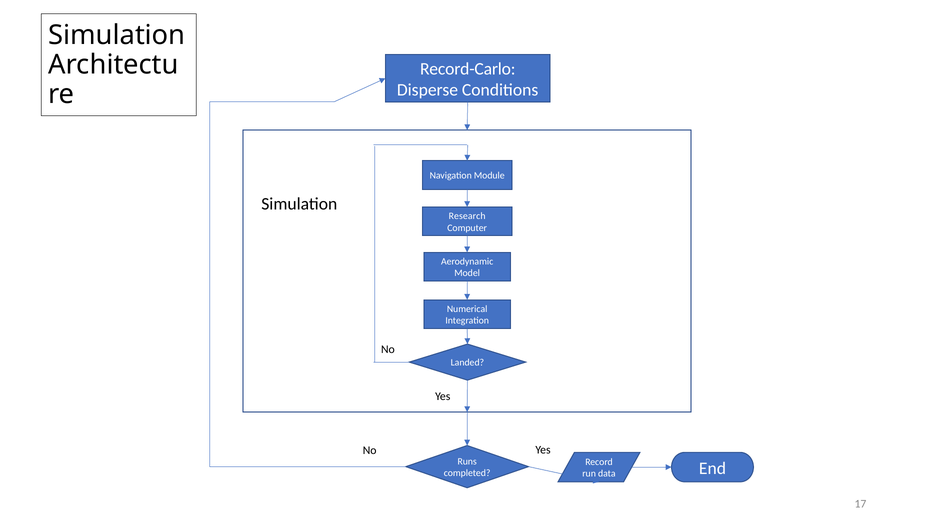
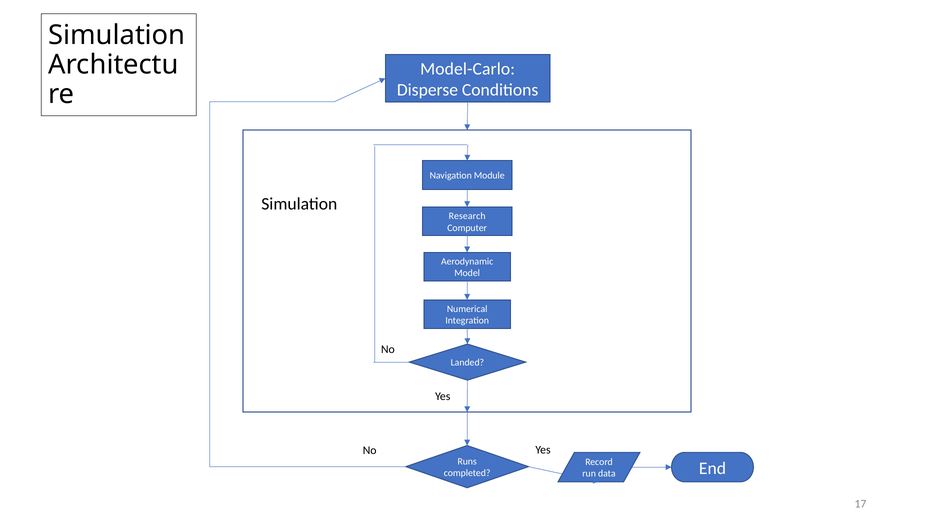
Record-Carlo: Record-Carlo -> Model-Carlo
